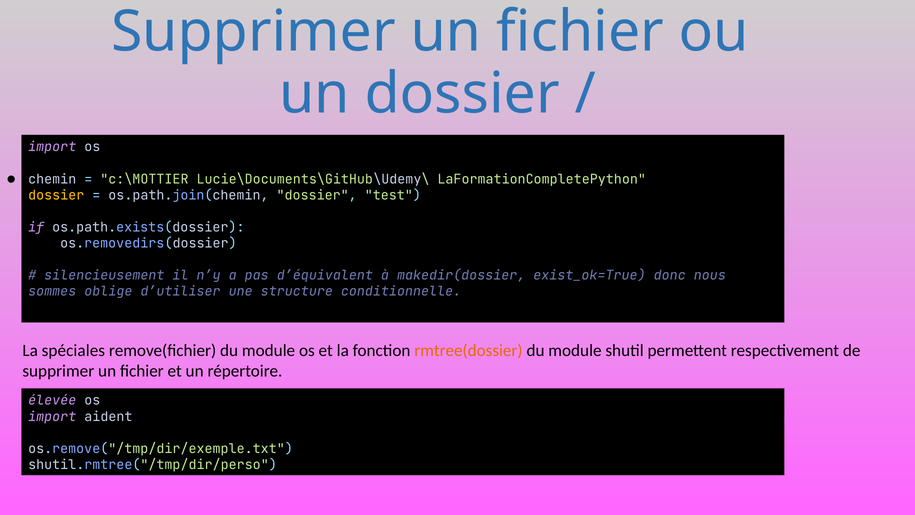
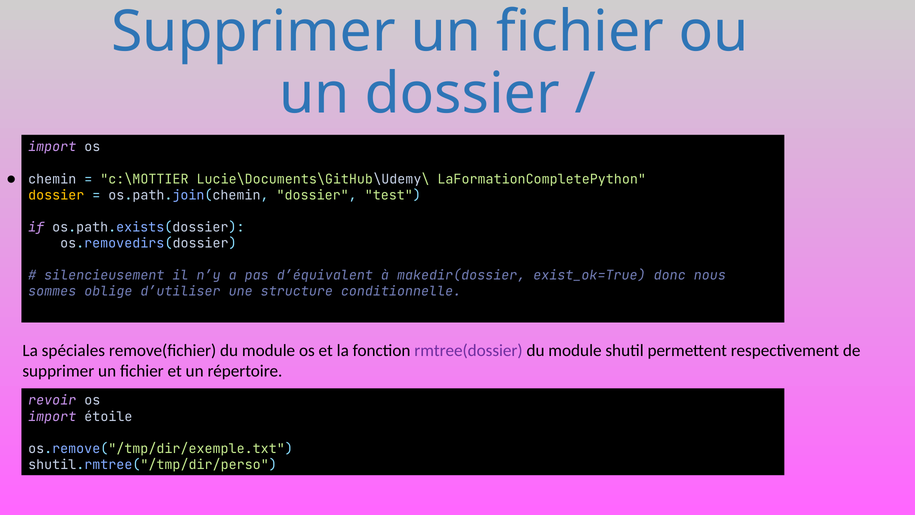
rmtree(dossier colour: orange -> purple
élevée: élevée -> revoir
aident: aident -> étoile
